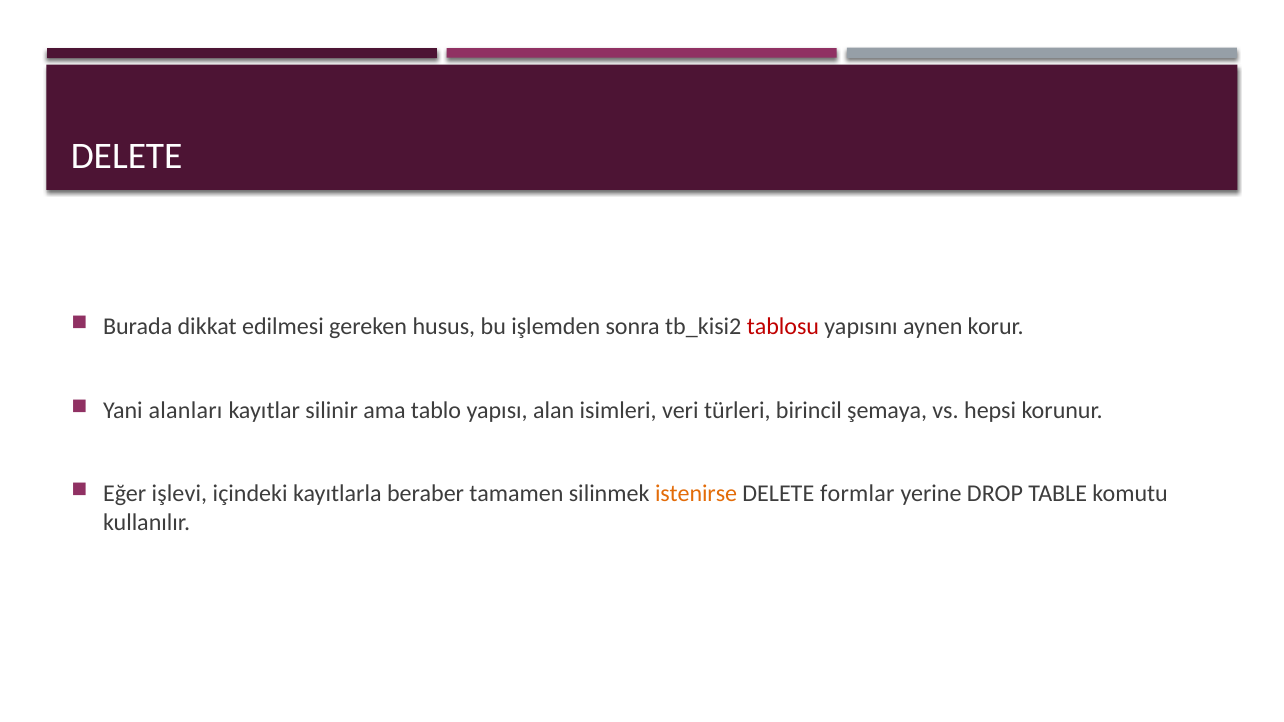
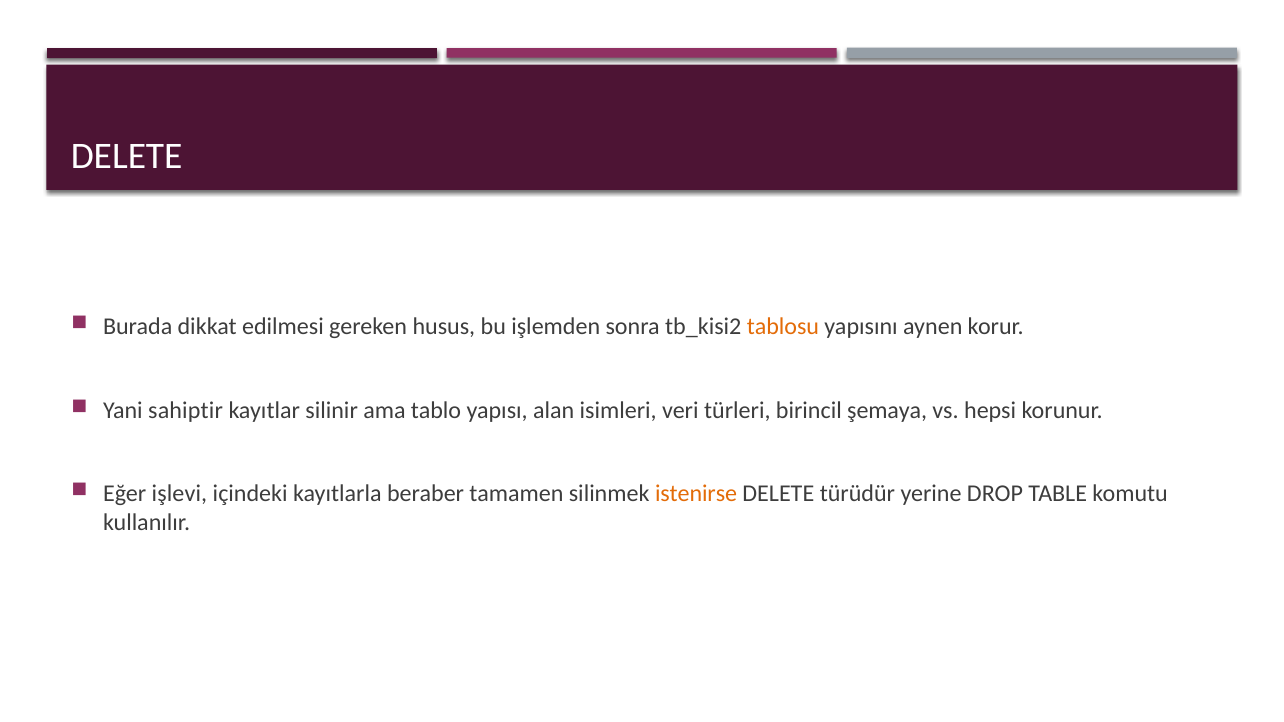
tablosu colour: red -> orange
alanları: alanları -> sahiptir
formlar: formlar -> türüdür
